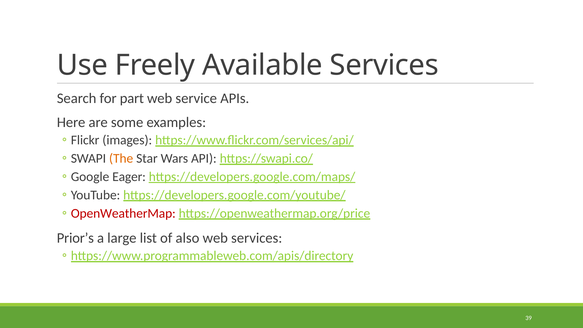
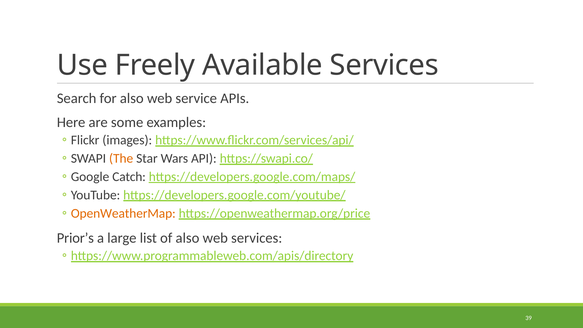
for part: part -> also
Eager: Eager -> Catch
OpenWeatherMap colour: red -> orange
